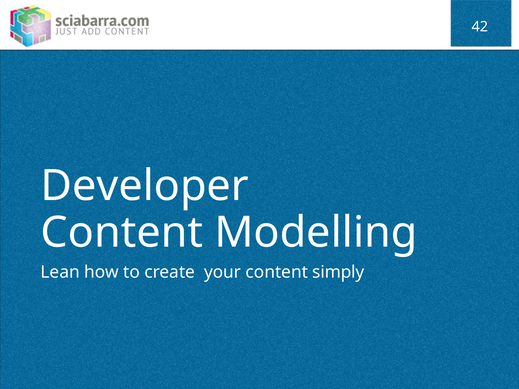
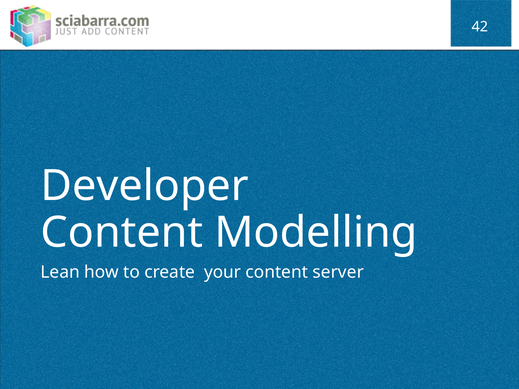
simply: simply -> server
